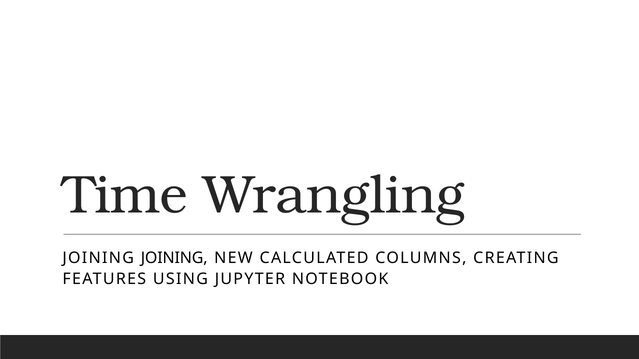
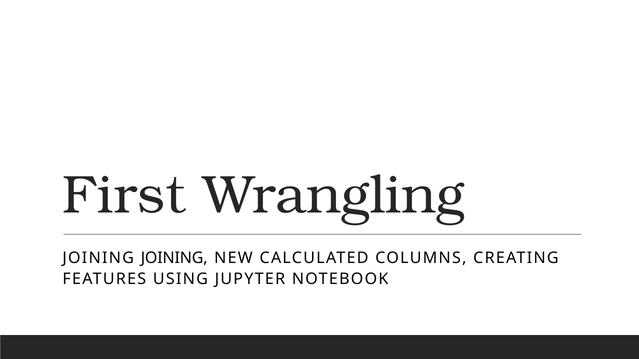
Time: Time -> First
